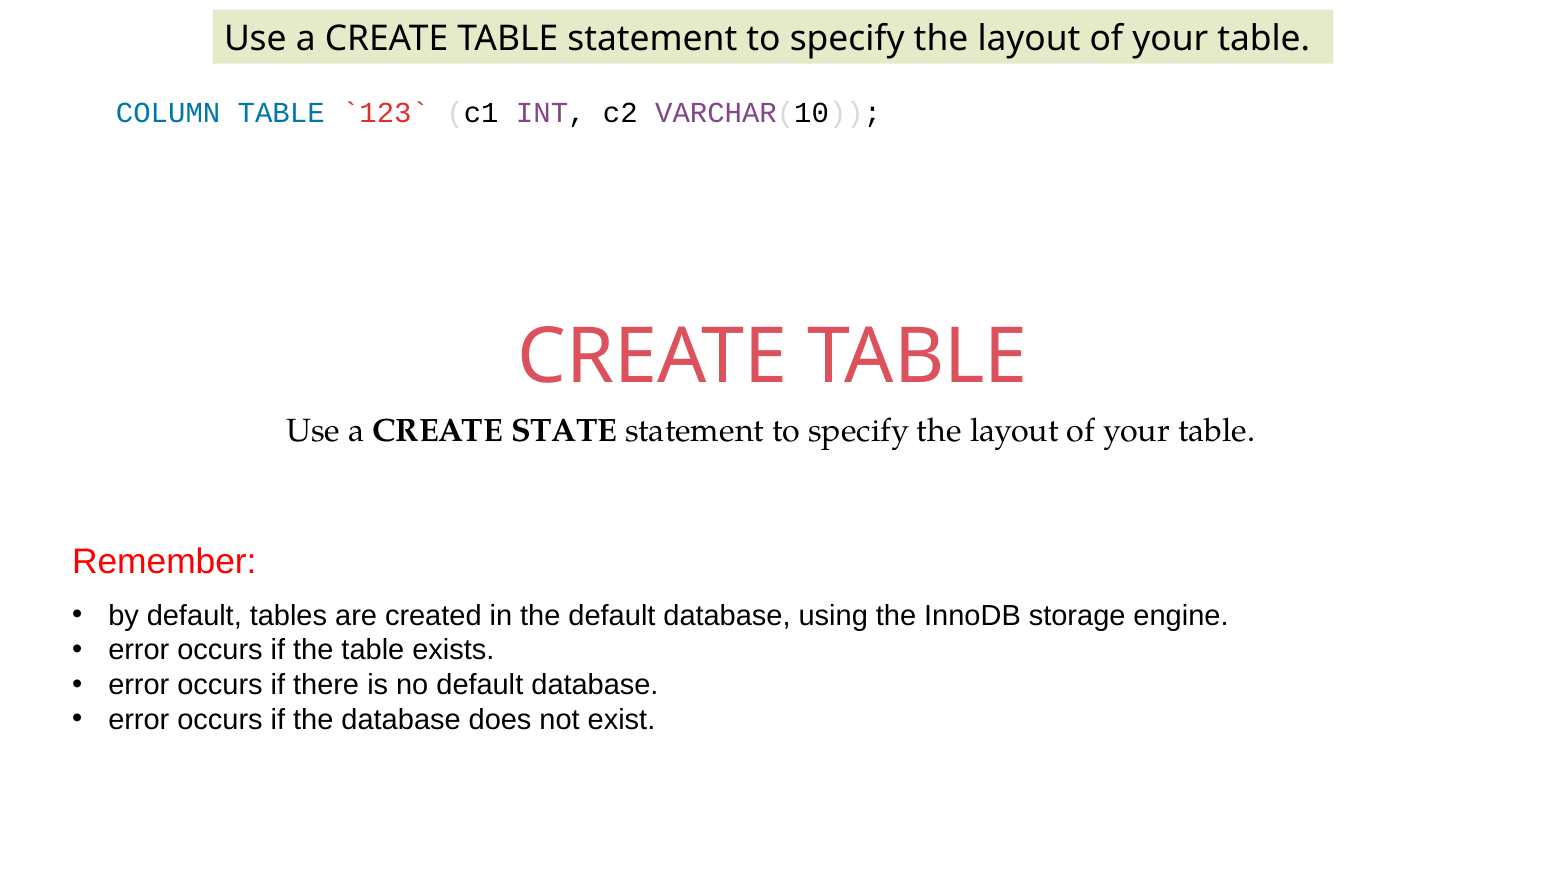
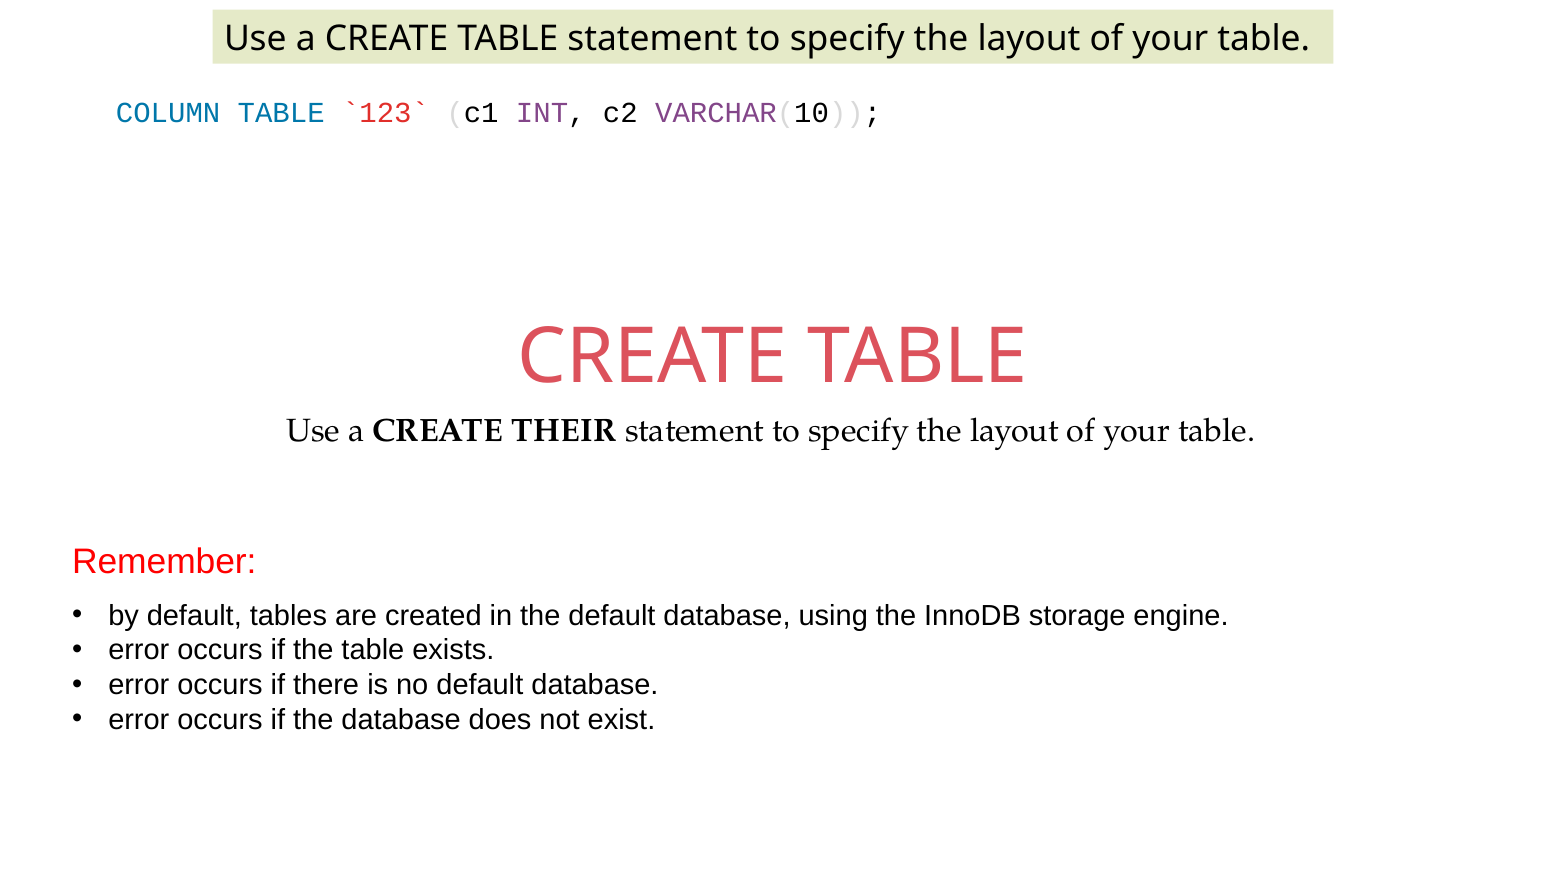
STATE: STATE -> THEIR
